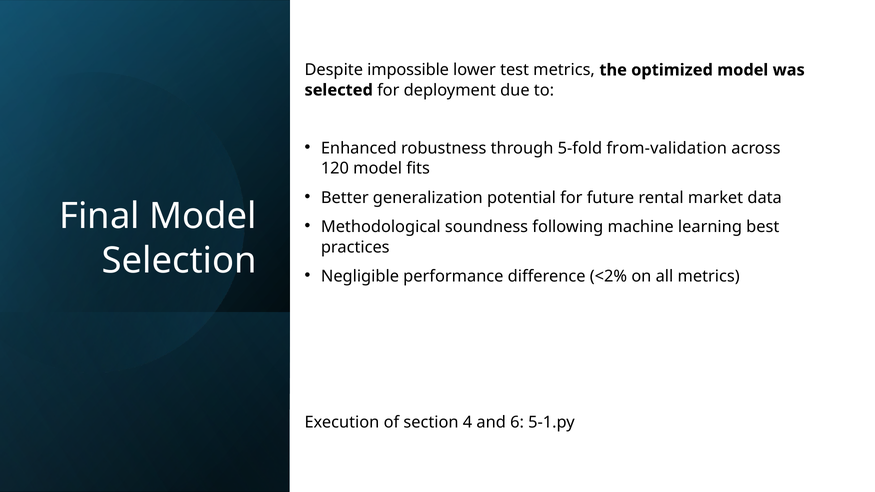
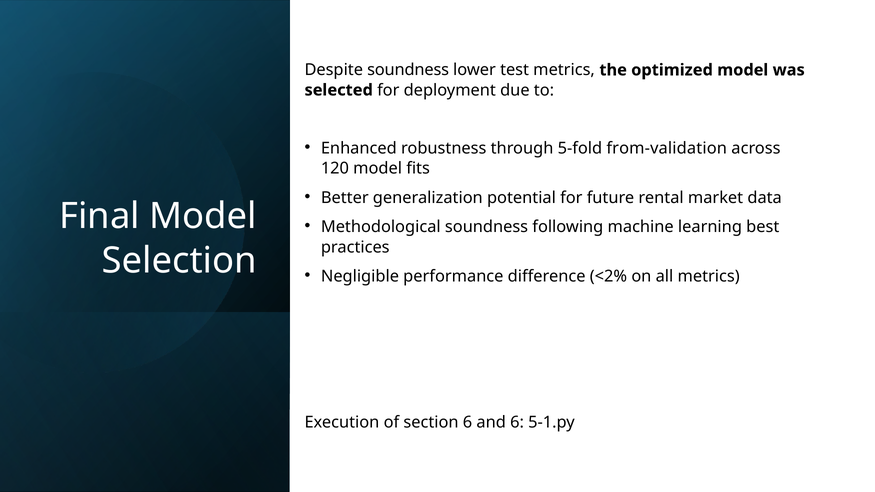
Despite impossible: impossible -> soundness
section 4: 4 -> 6
